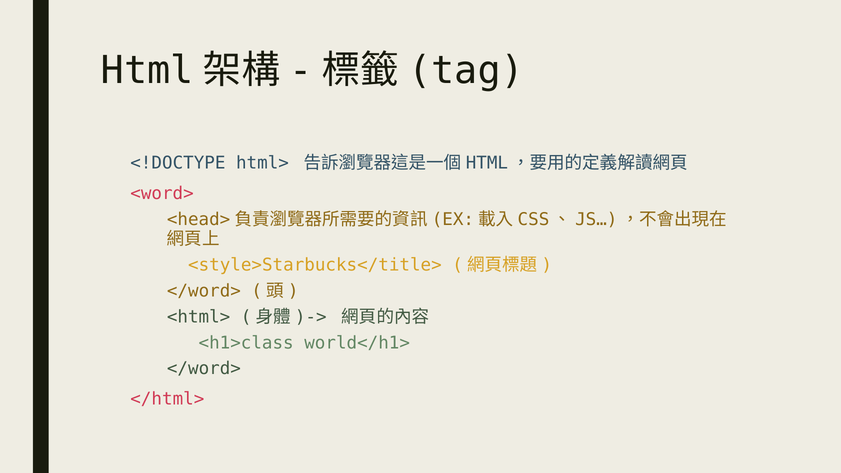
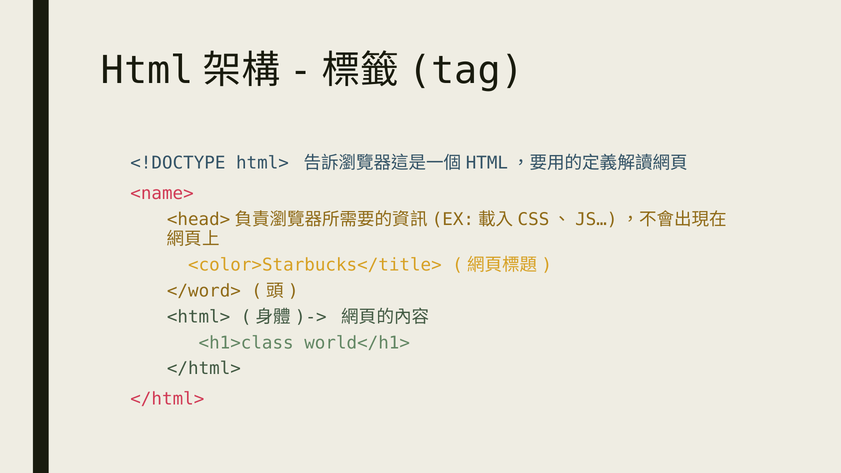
<word>: <word> -> <name>
<style>Starbucks</title>: <style>Starbucks</title> -> <color>Starbucks</title>
</word> at (204, 369): </word> -> </html>
